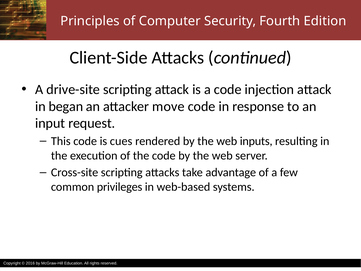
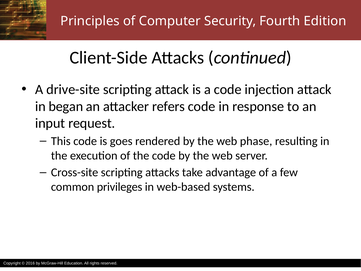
move: move -> refers
cues: cues -> goes
inputs: inputs -> phase
